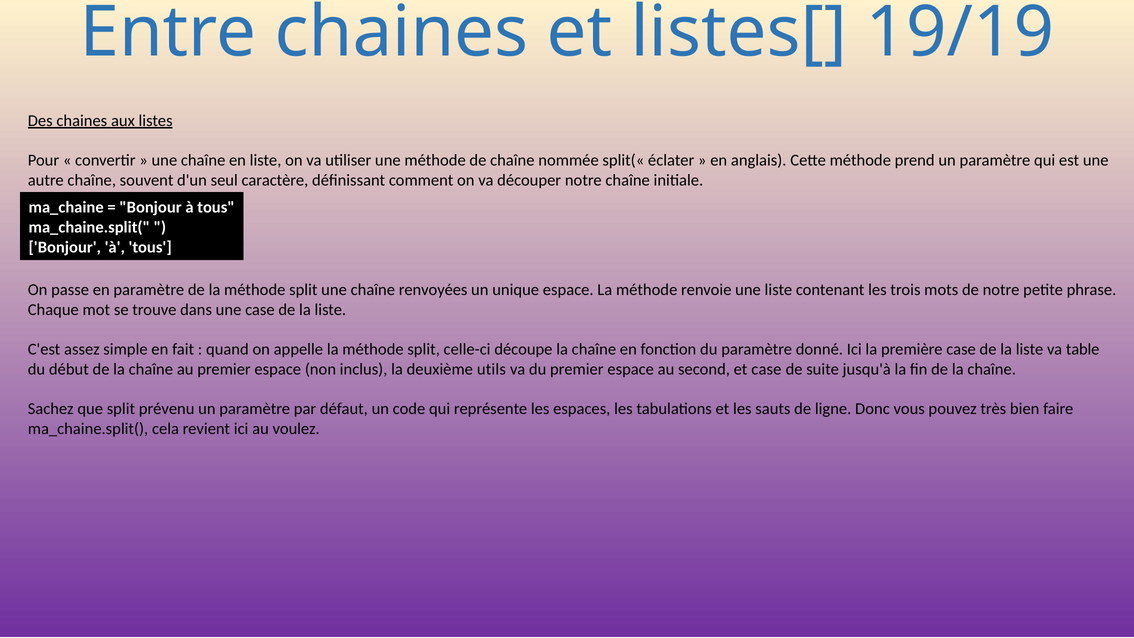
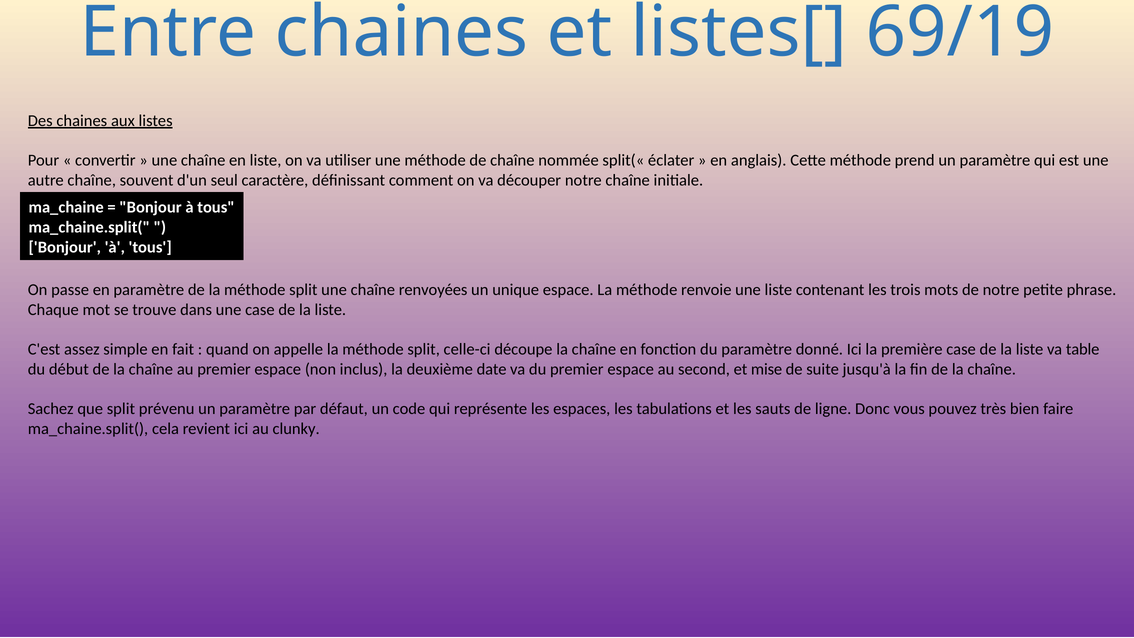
19/19: 19/19 -> 69/19
utils: utils -> date
et case: case -> mise
voulez: voulez -> clunky
